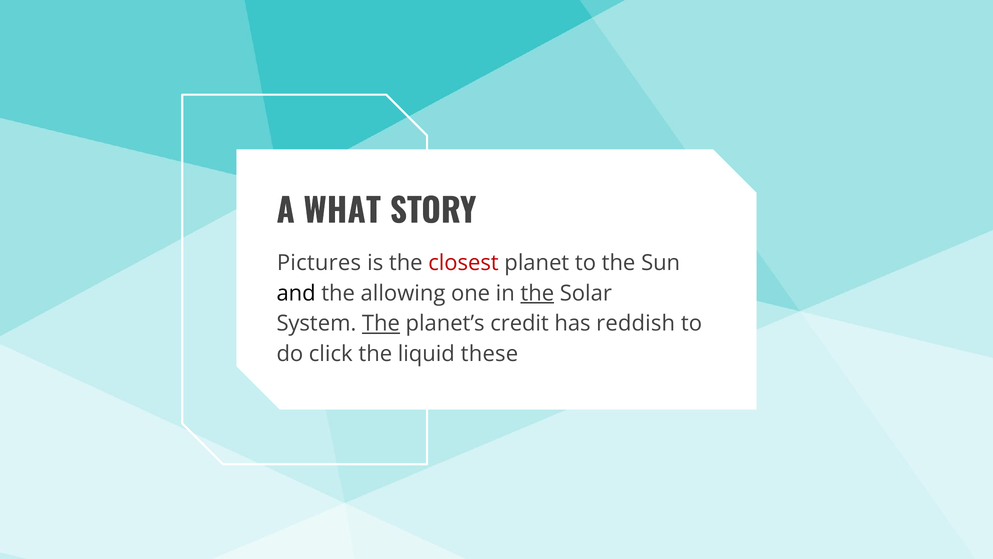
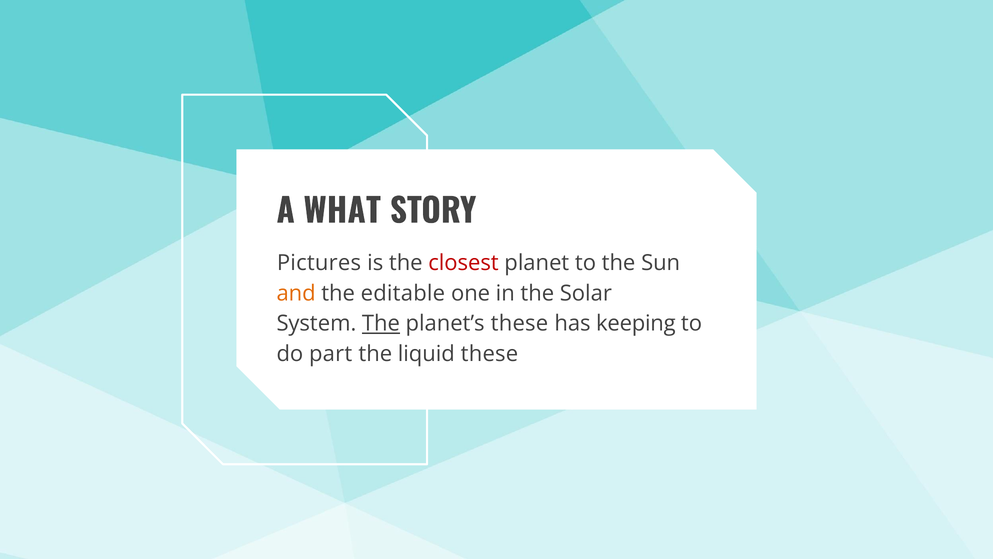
and colour: black -> orange
allowing: allowing -> editable
the at (537, 293) underline: present -> none
planet’s credit: credit -> these
reddish: reddish -> keeping
click: click -> part
